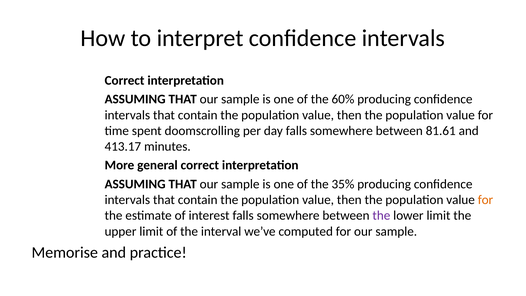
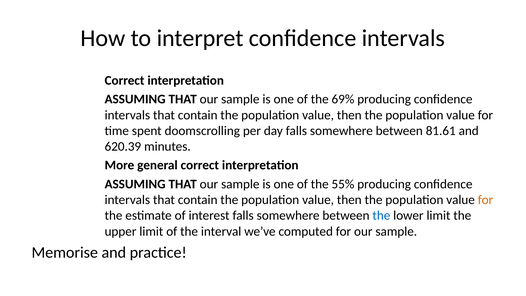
60%: 60% -> 69%
413.17: 413.17 -> 620.39
35%: 35% -> 55%
the at (381, 215) colour: purple -> blue
